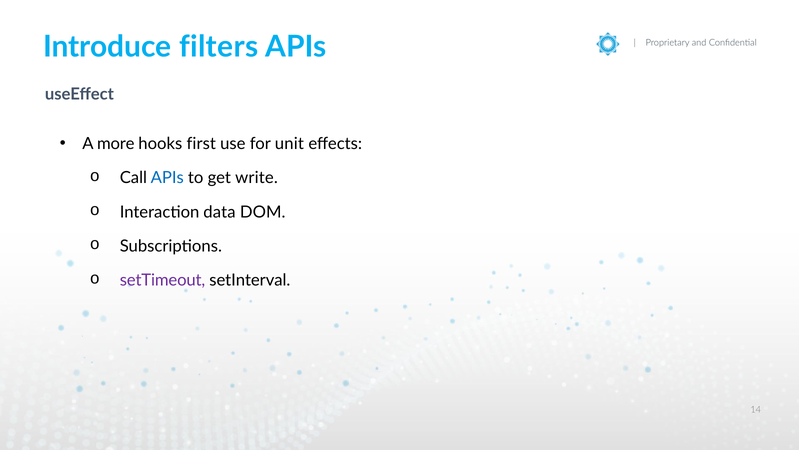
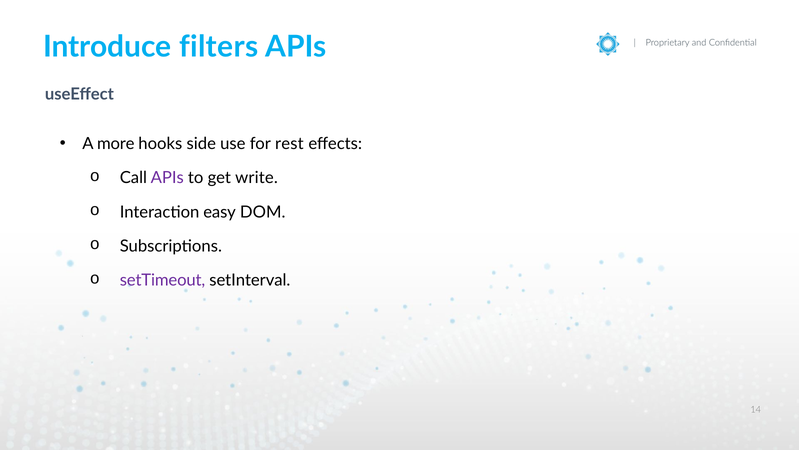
first: first -> side
unit: unit -> rest
APIs at (167, 178) colour: blue -> purple
data: data -> easy
